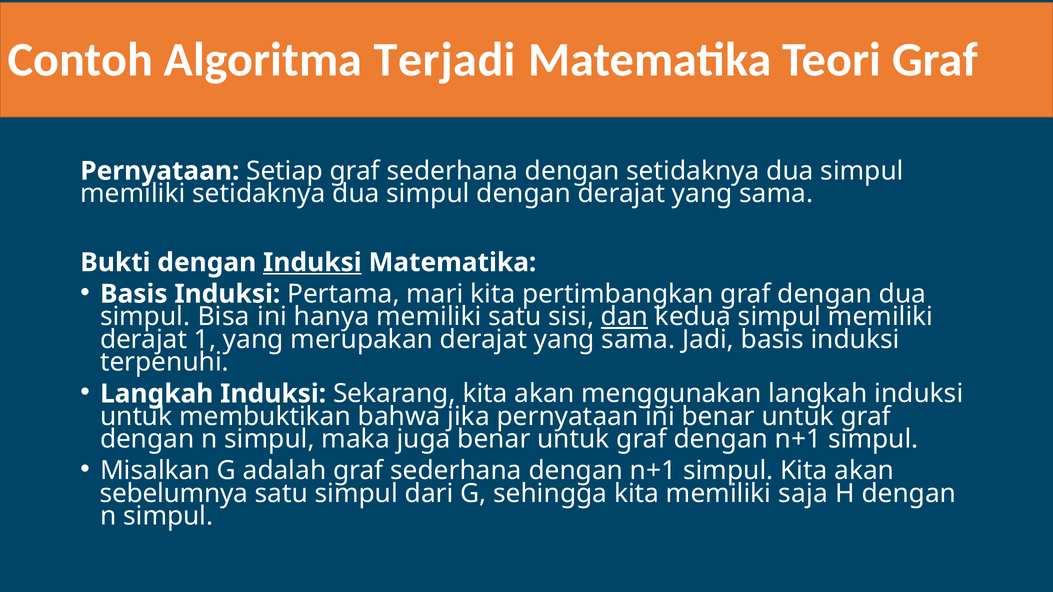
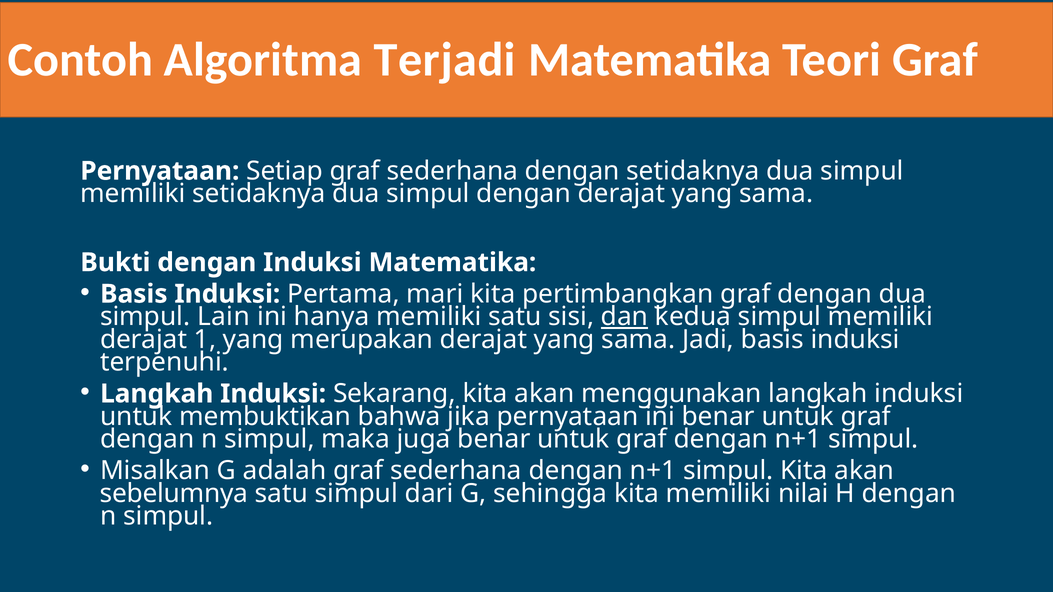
Induksi at (312, 263) underline: present -> none
Bisa: Bisa -> Lain
saja: saja -> nilai
